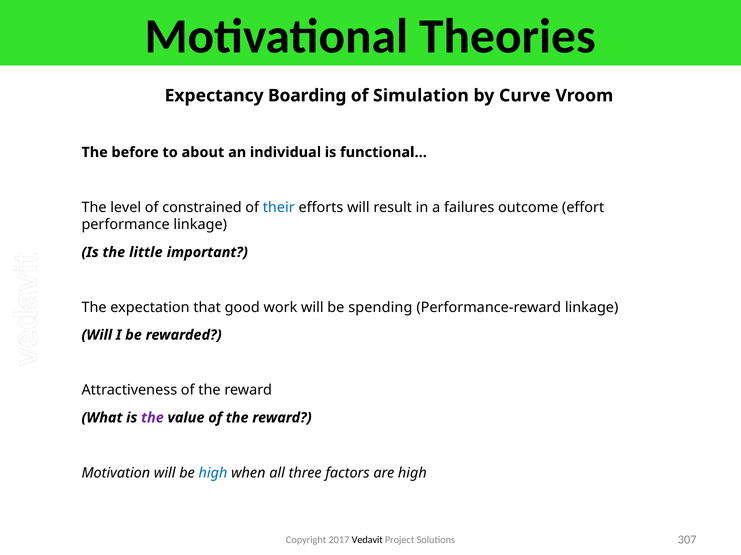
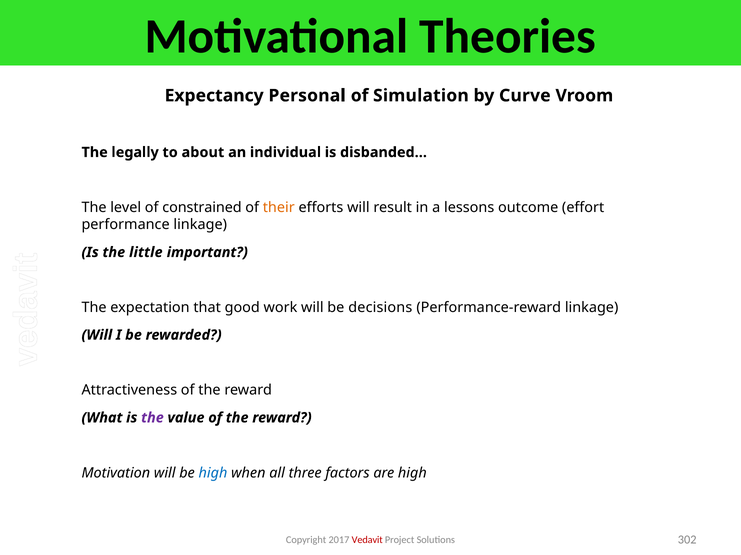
Boarding: Boarding -> Personal
before: before -> legally
functional…: functional… -> disbanded…
their colour: blue -> orange
failures: failures -> lessons
spending: spending -> decisions
Vedavit colour: black -> red
307: 307 -> 302
